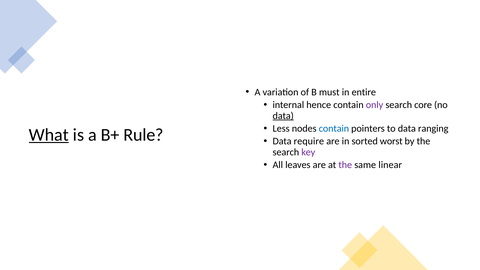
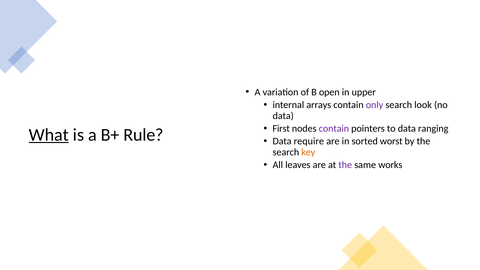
must: must -> open
entire: entire -> upper
hence: hence -> arrays
core: core -> look
data at (283, 116) underline: present -> none
Less: Less -> First
contain at (334, 129) colour: blue -> purple
key colour: purple -> orange
linear: linear -> works
